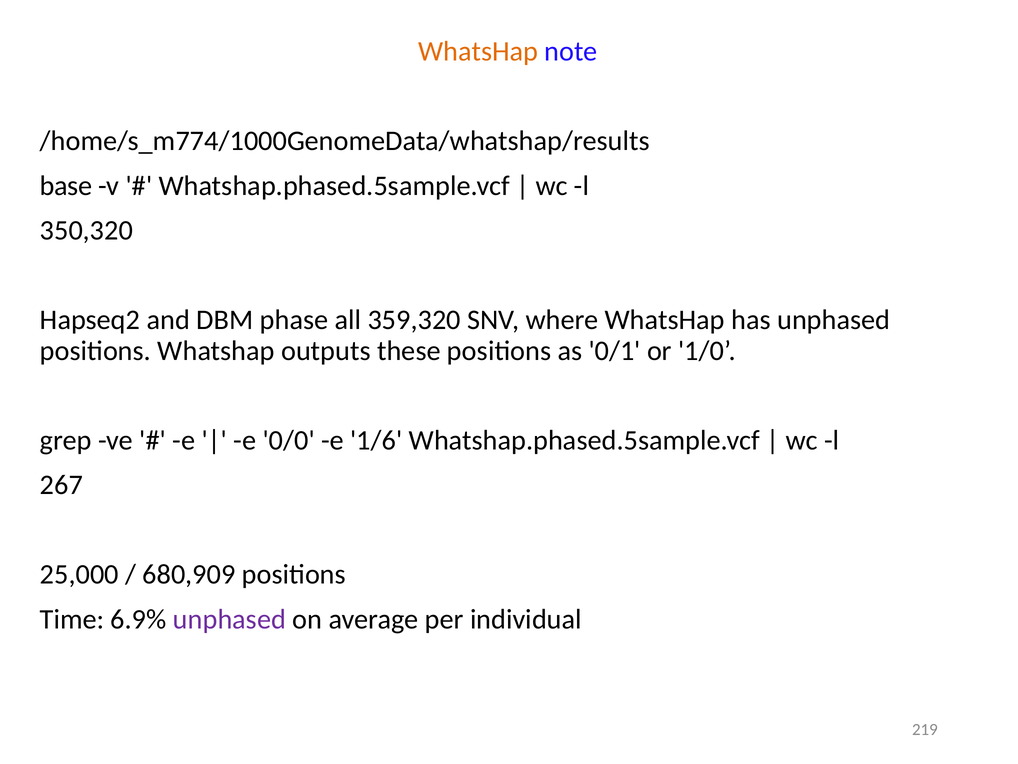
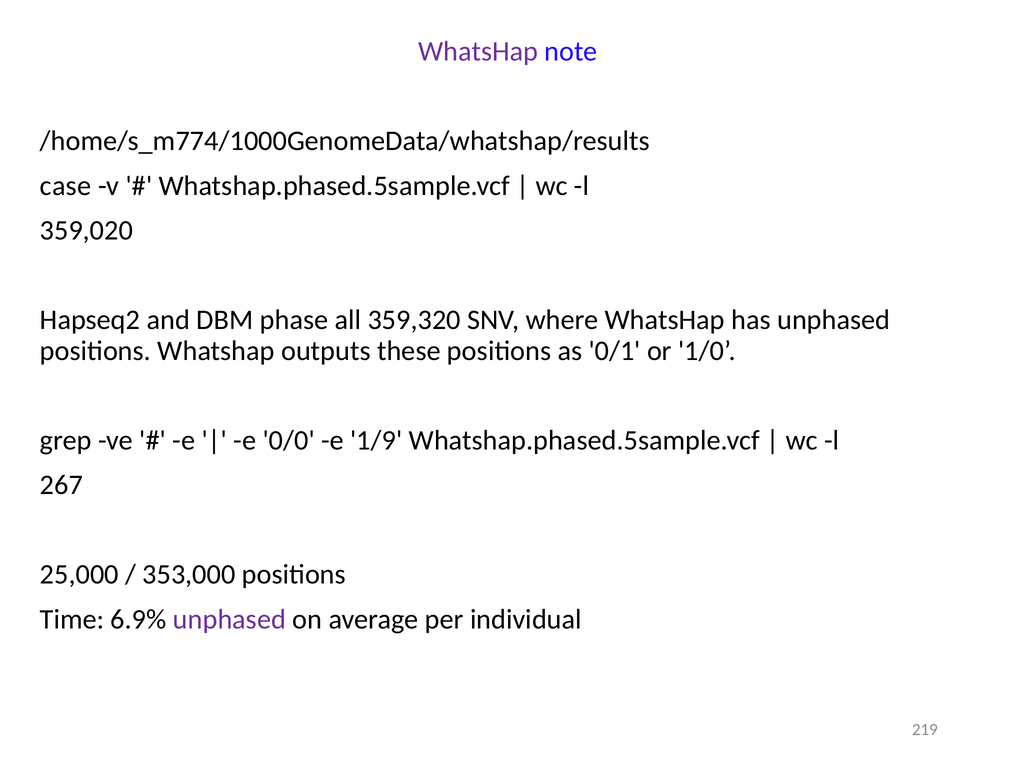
WhatsHap at (478, 52) colour: orange -> purple
base: base -> case
350,320: 350,320 -> 359,020
1/6: 1/6 -> 1/9
680,909: 680,909 -> 353,000
